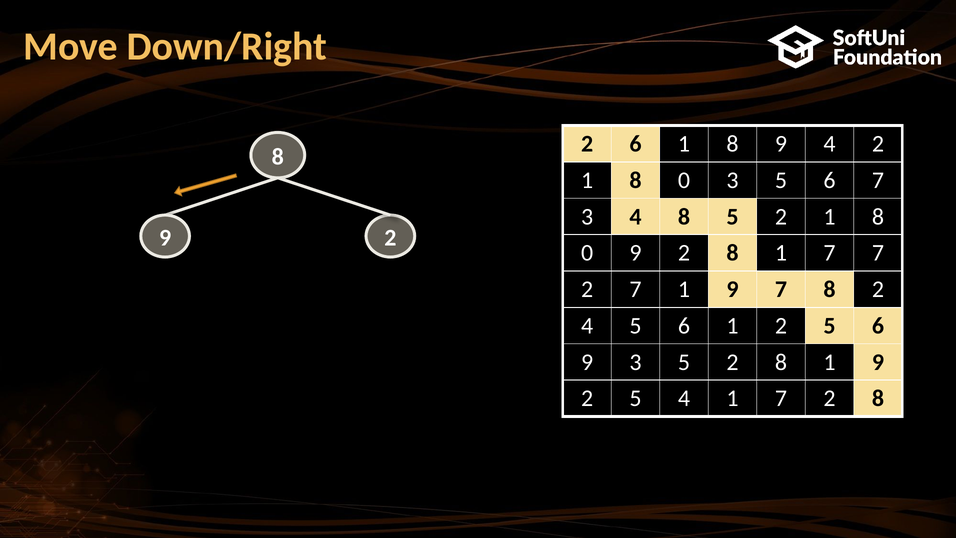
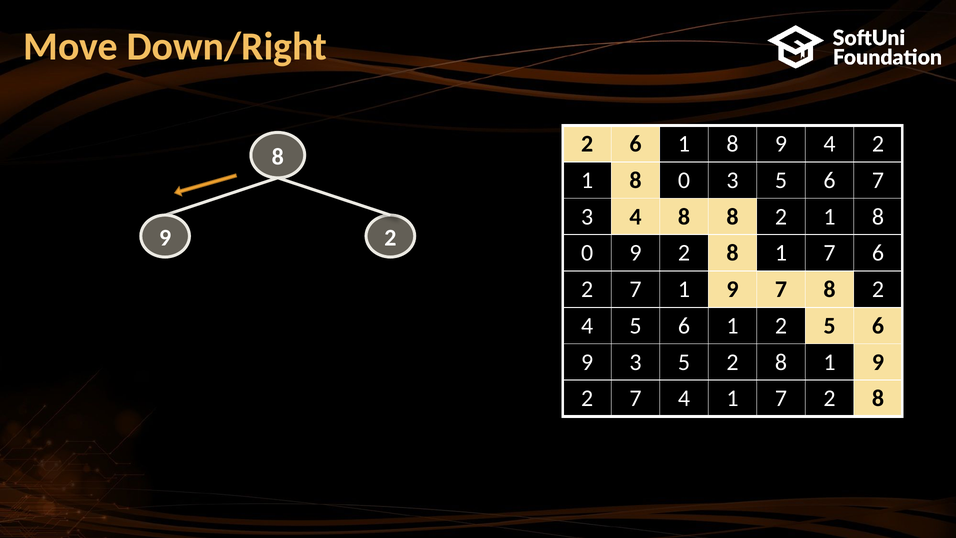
8 5: 5 -> 8
7 7: 7 -> 6
5 at (636, 398): 5 -> 7
